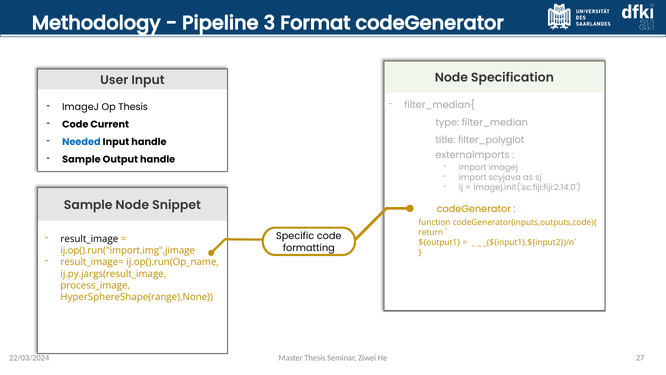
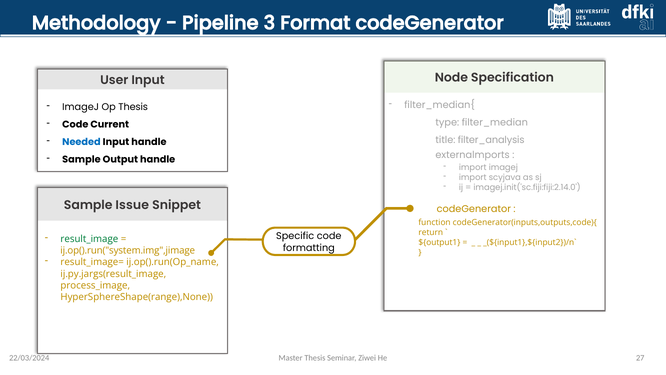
filter_polyglot: filter_polyglot -> filter_analysis
Sample Node: Node -> Issue
result_image colour: black -> green
ij.op().run("import.img",jimage: ij.op().run("import.img",jimage -> ij.op().run("system.img",jimage
